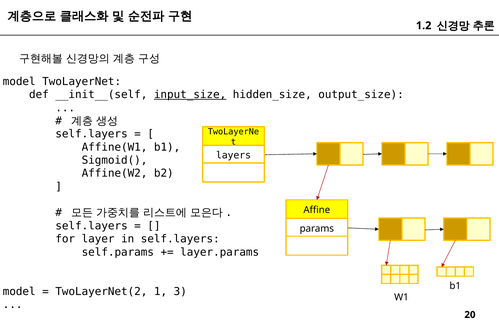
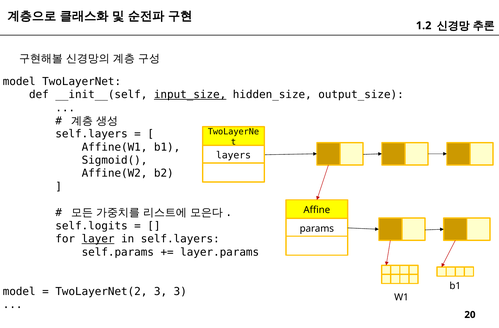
self.layers at (92, 226): self.layers -> self.logits
layer underline: none -> present
TwoLayerNet(2 1: 1 -> 3
